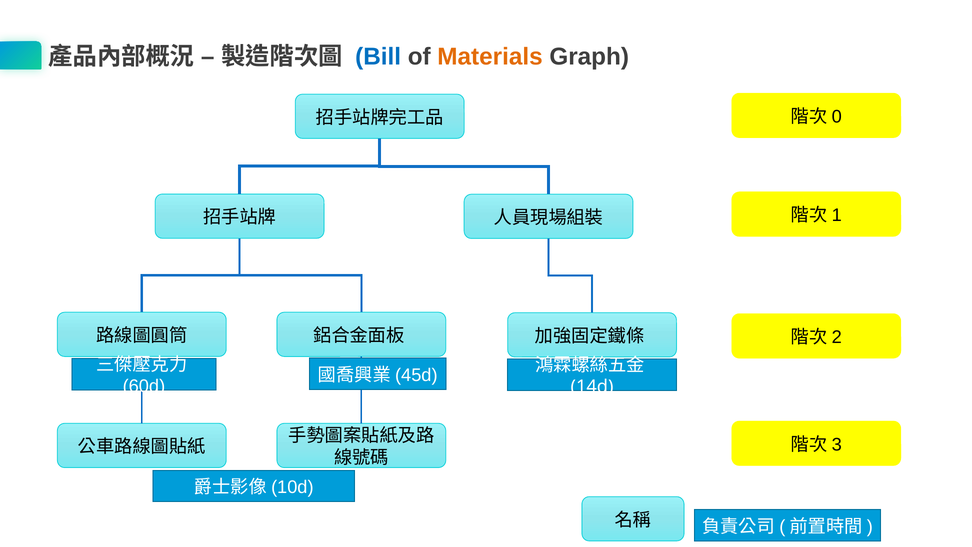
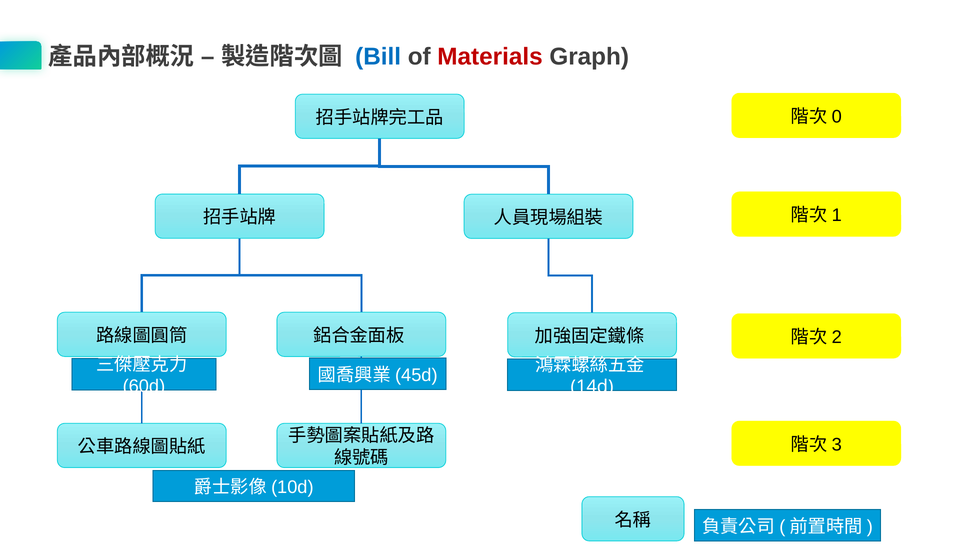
Materials colour: orange -> red
